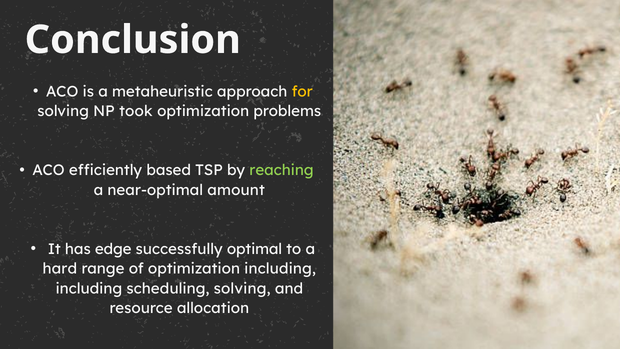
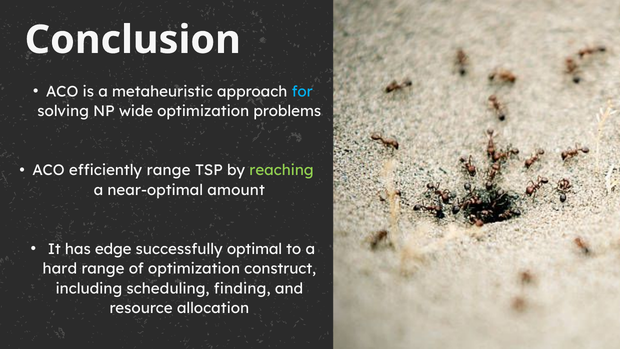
for colour: yellow -> light blue
took: took -> wide
efficiently based: based -> range
optimization including: including -> construct
scheduling solving: solving -> finding
